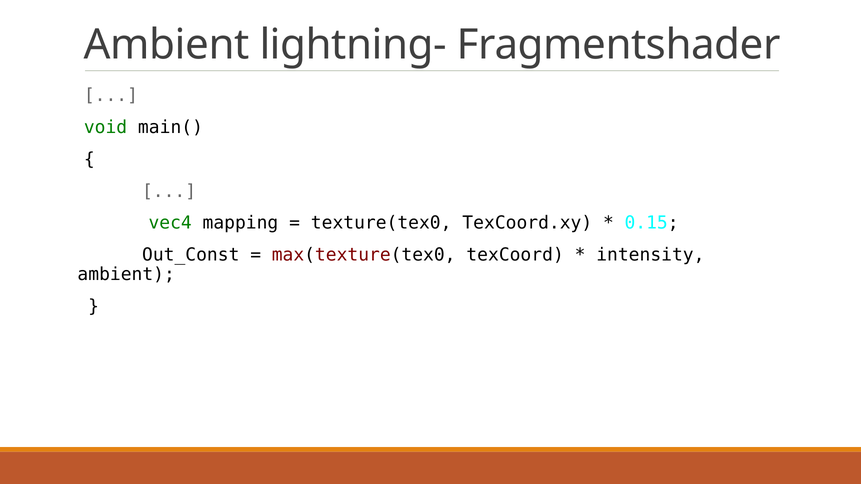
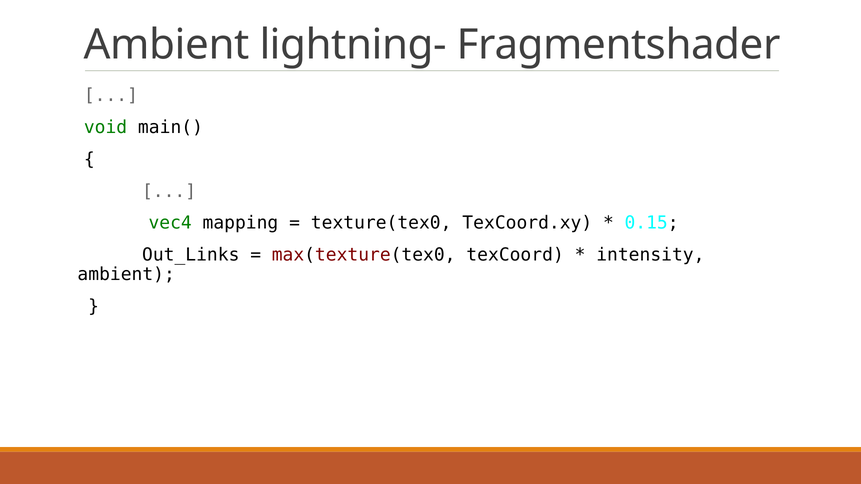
Out_Const: Out_Const -> Out_Links
